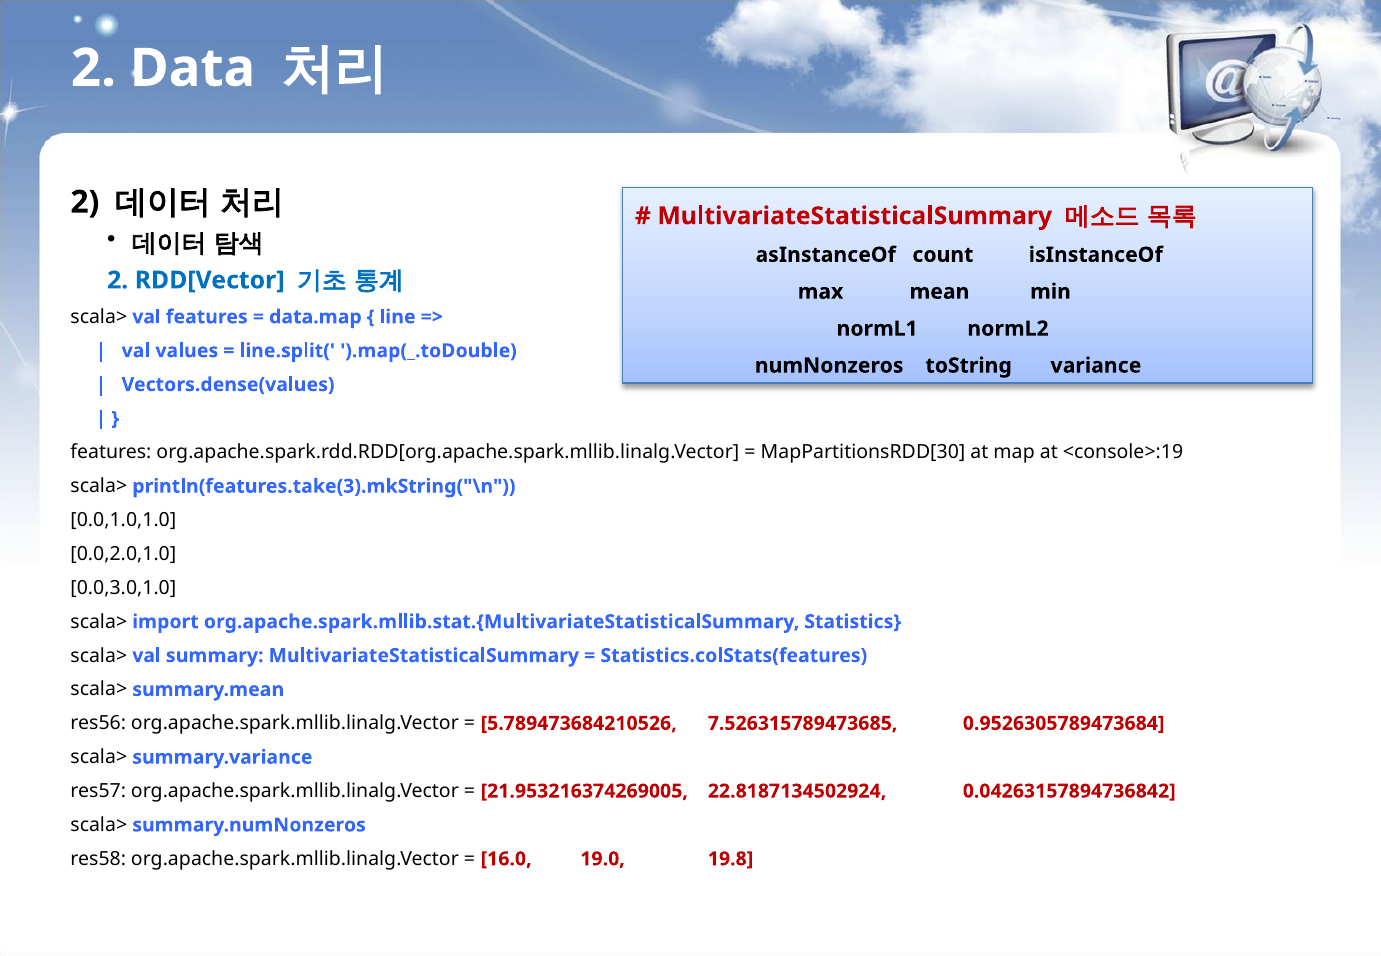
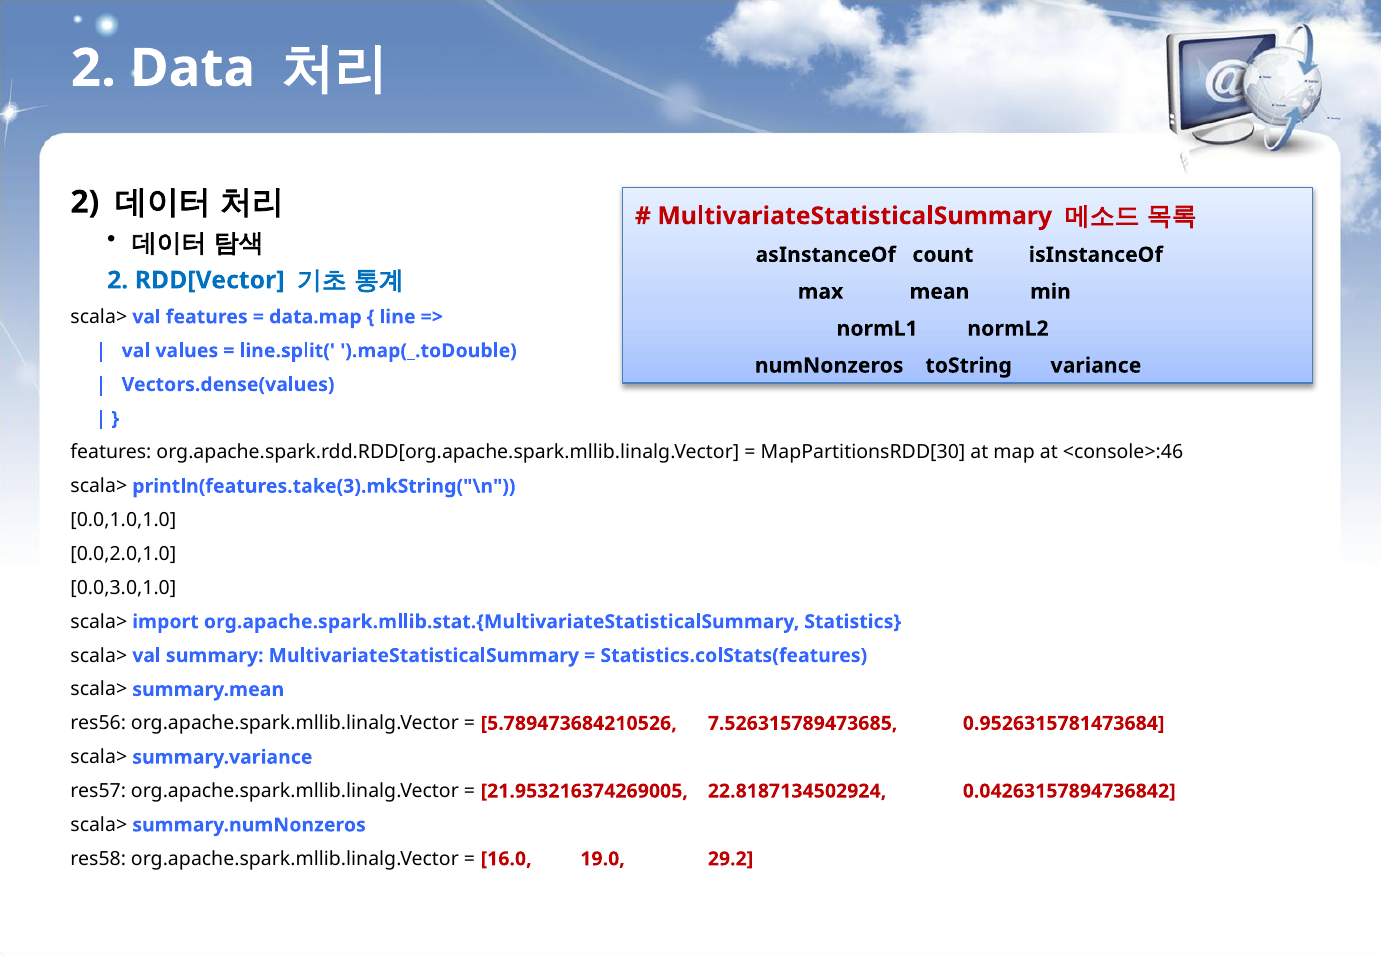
<console>:19: <console>:19 -> <console>:46
0.9526305789473684: 0.9526305789473684 -> 0.9526315781473684
19.8: 19.8 -> 29.2
